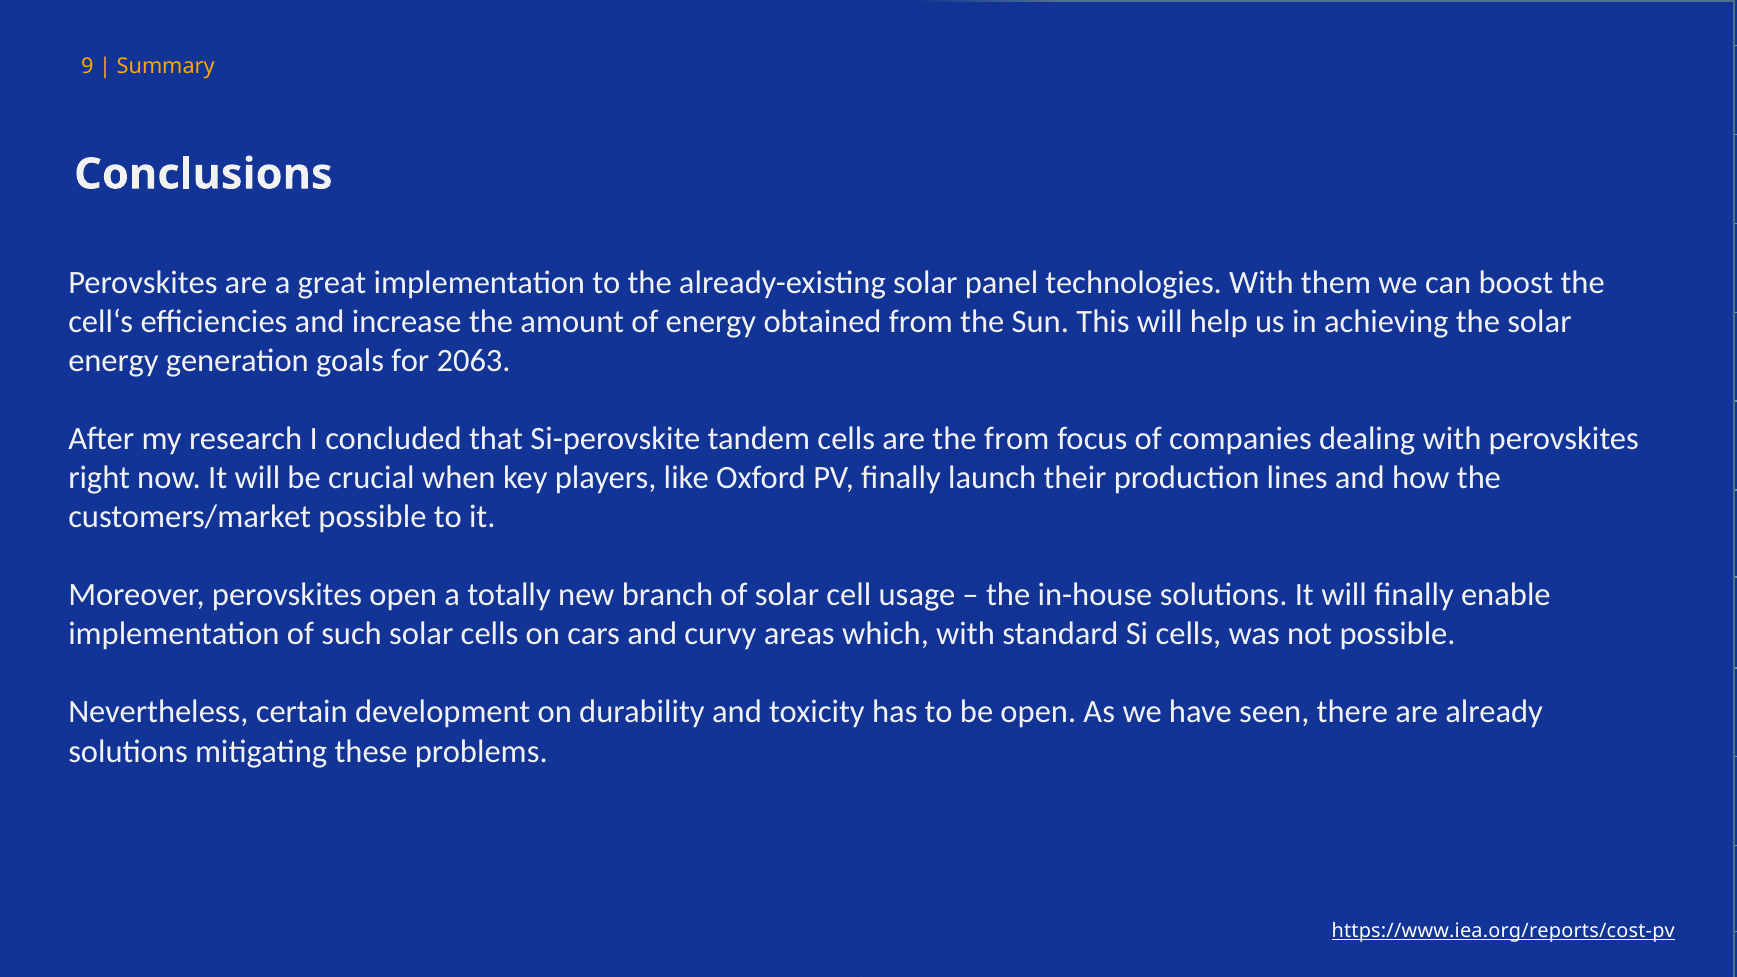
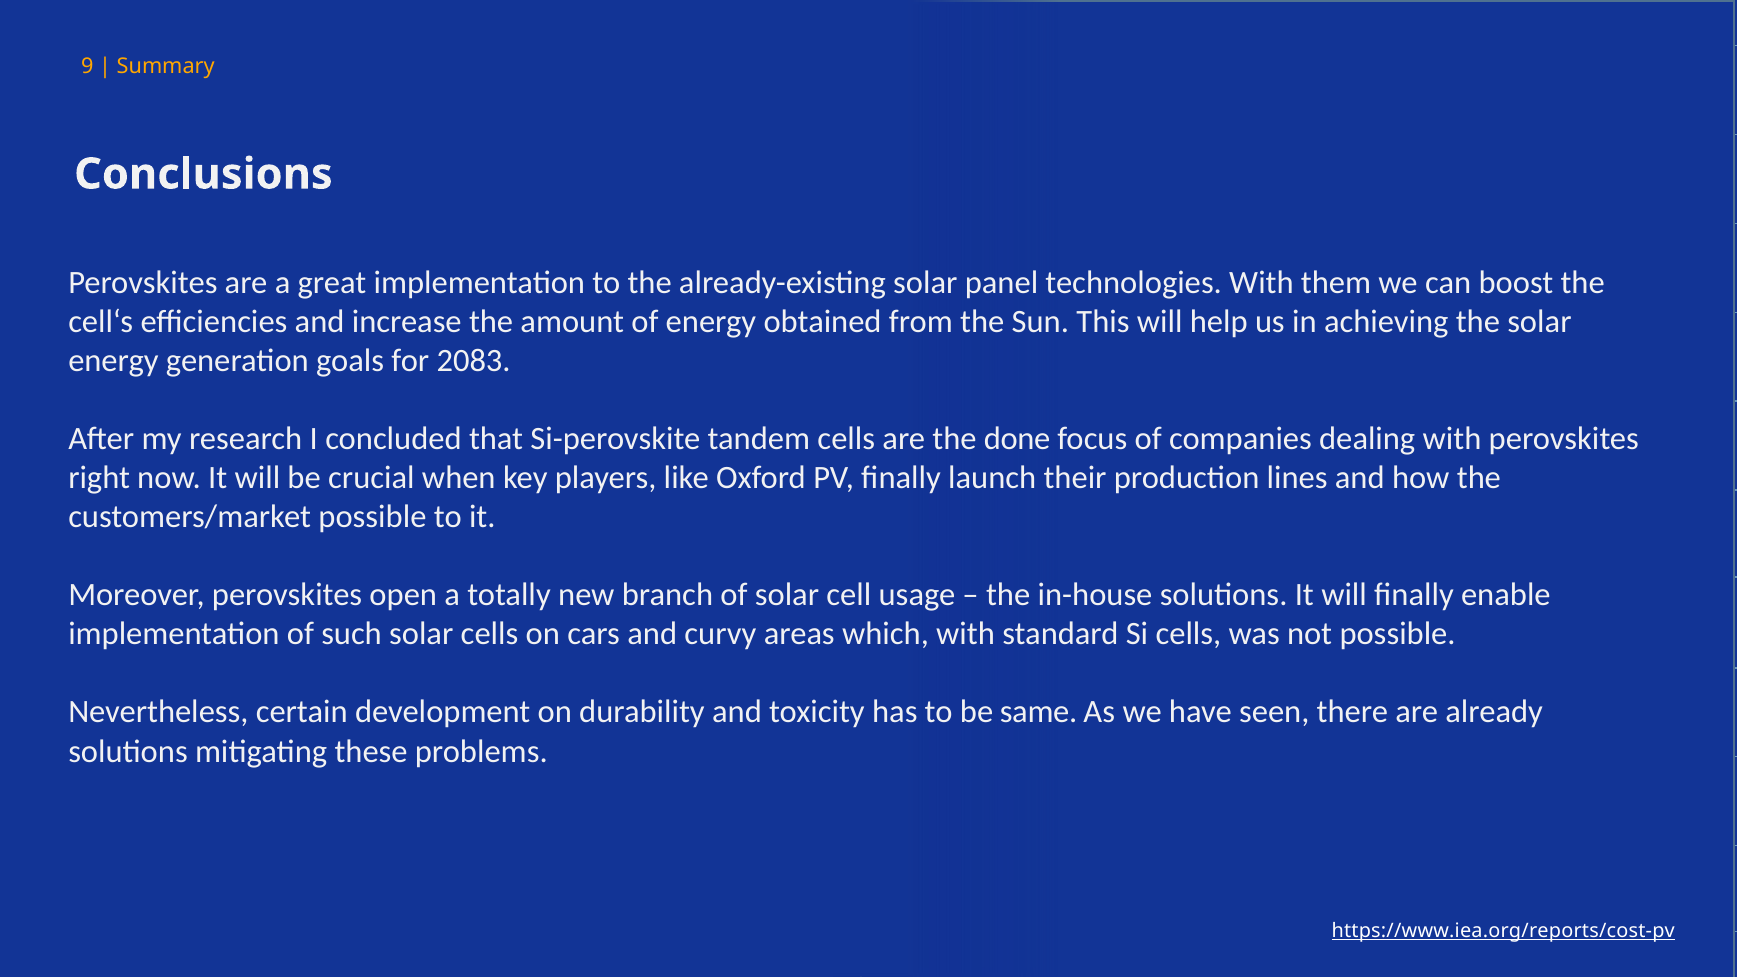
2063: 2063 -> 2083
the from: from -> done
be open: open -> same
